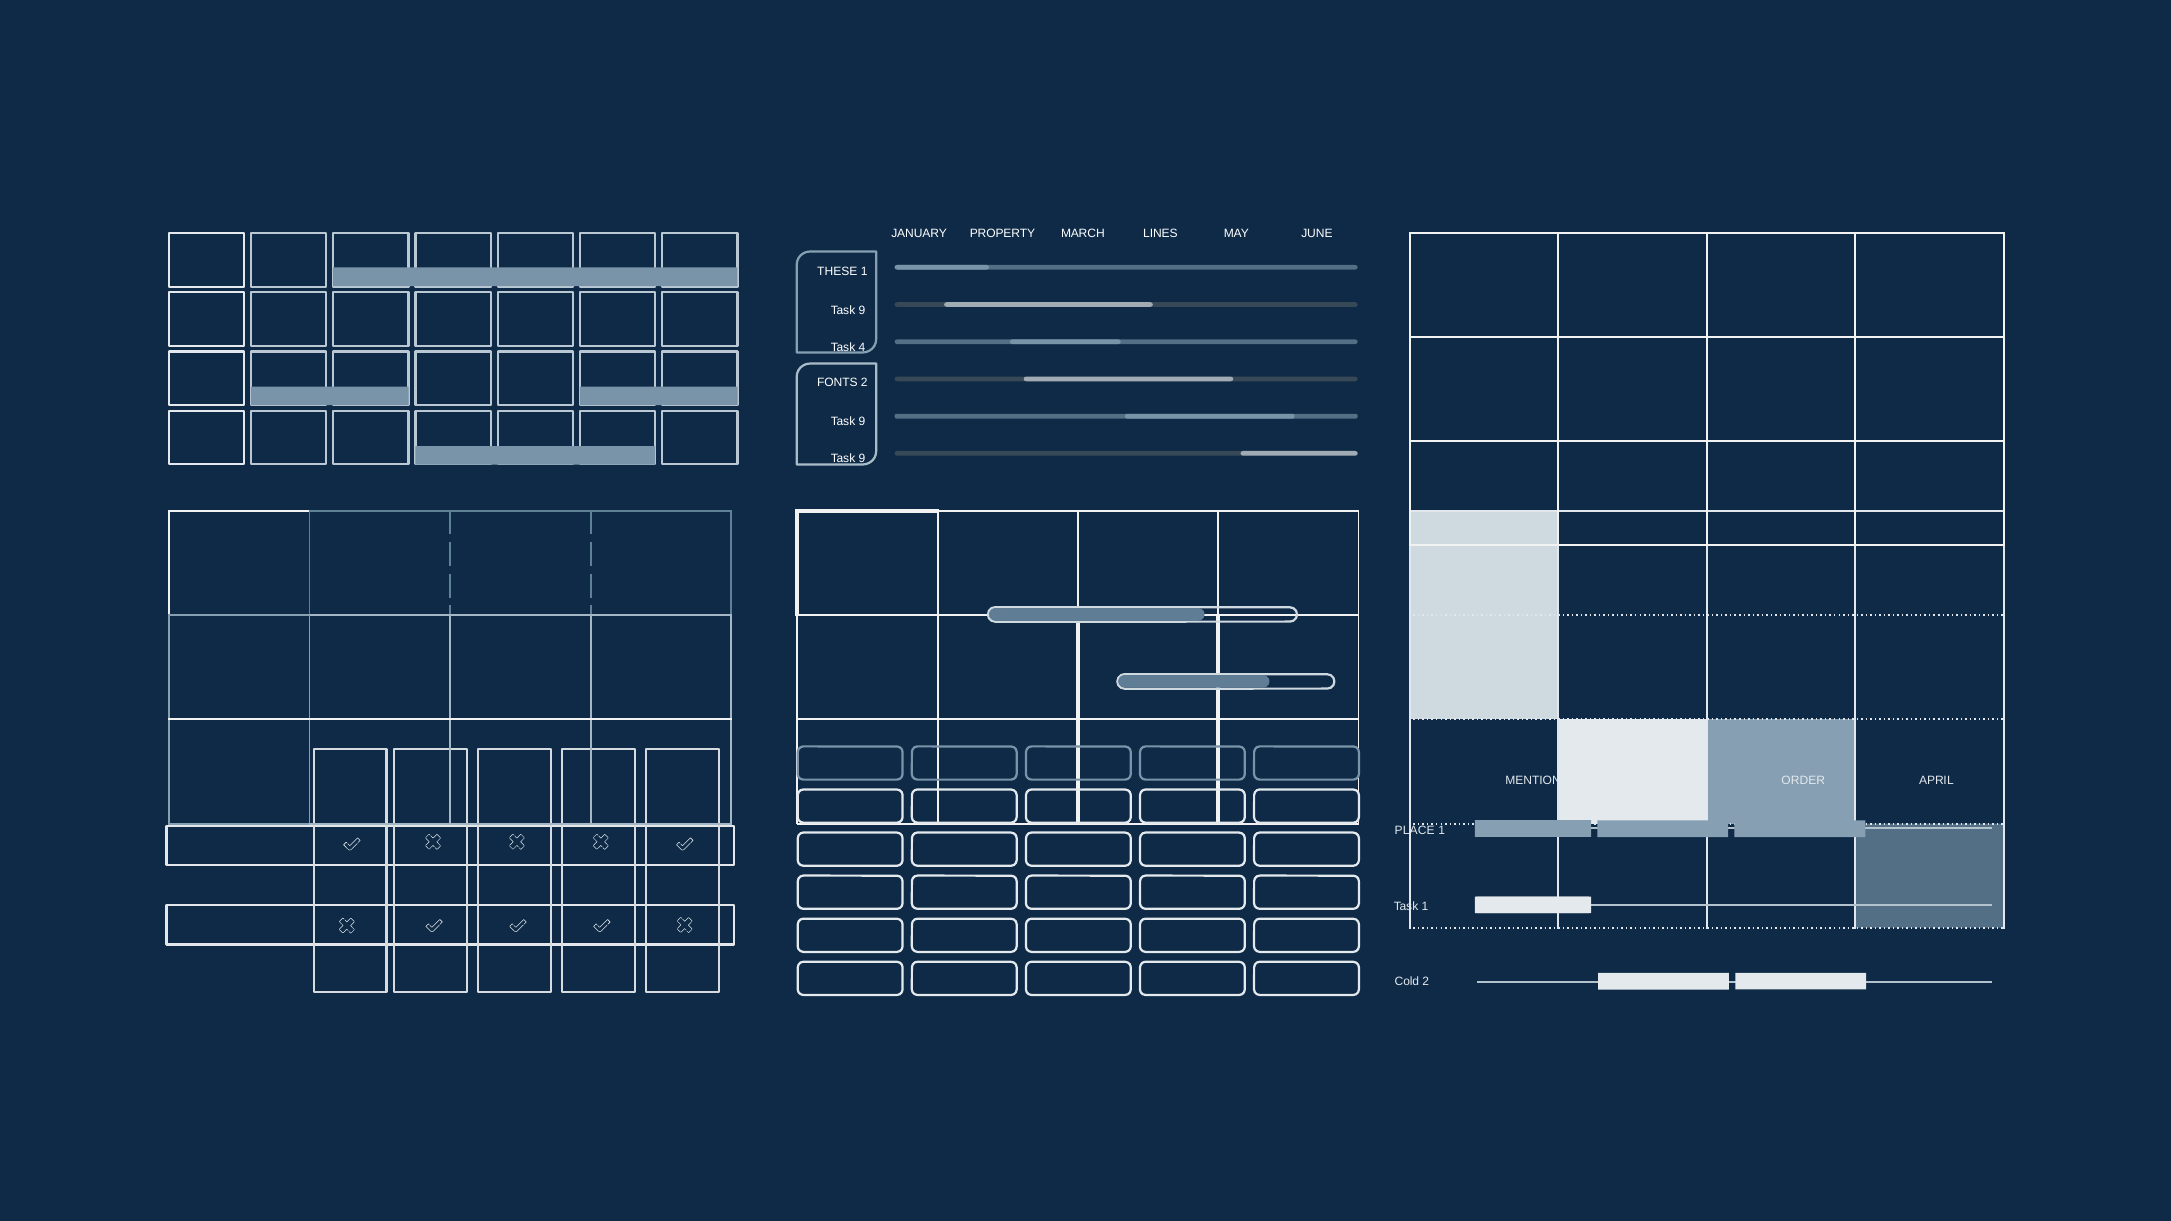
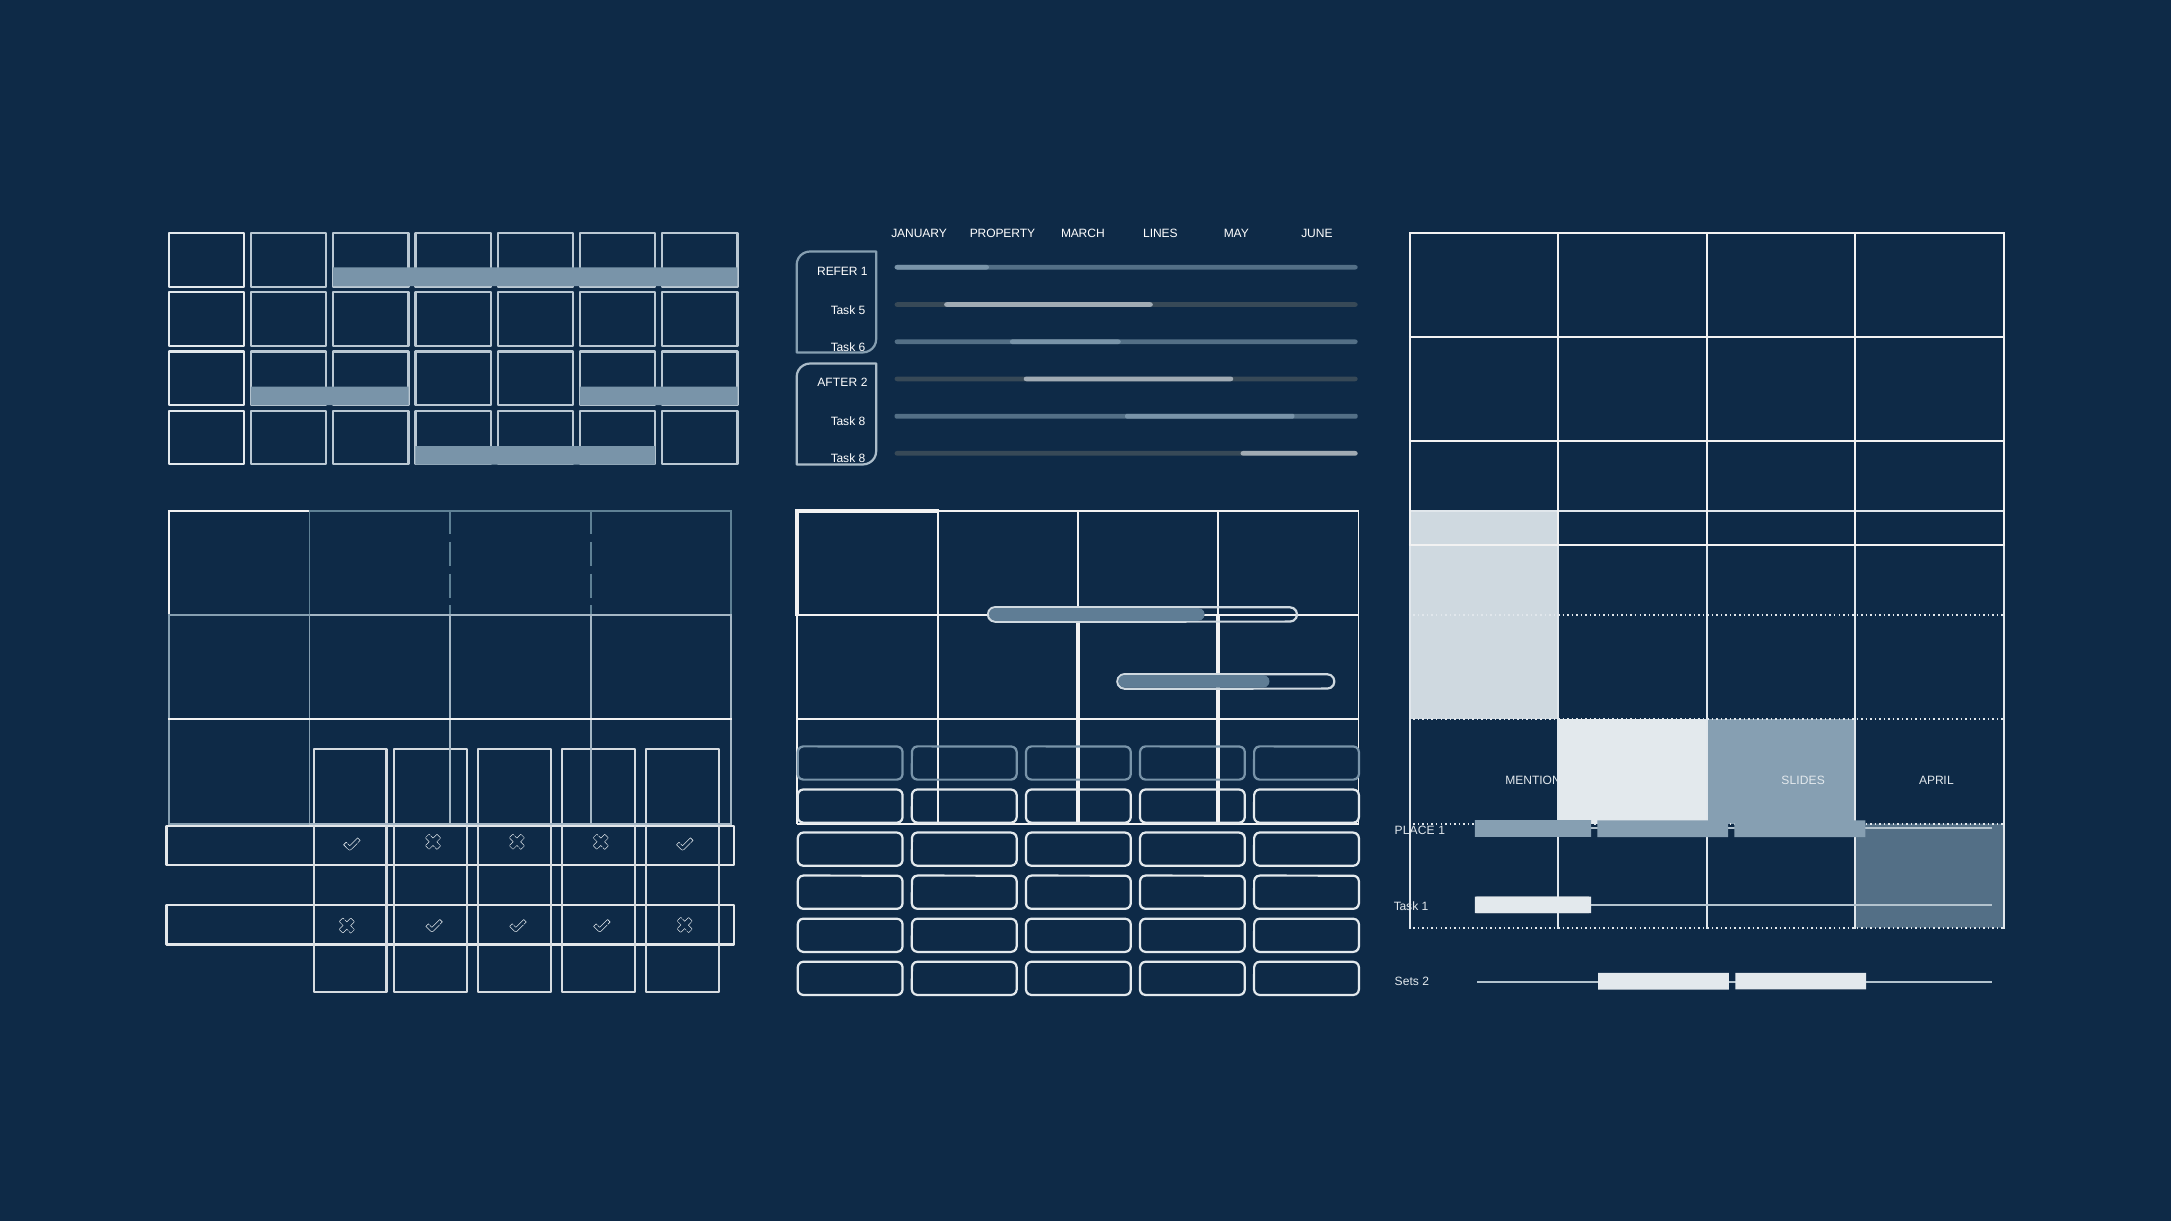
THESE: THESE -> REFER
9 at (862, 310): 9 -> 5
4: 4 -> 6
FONTS: FONTS -> AFTER
9 at (862, 422): 9 -> 8
9 at (862, 459): 9 -> 8
ORDER: ORDER -> SLIDES
Cold: Cold -> Sets
